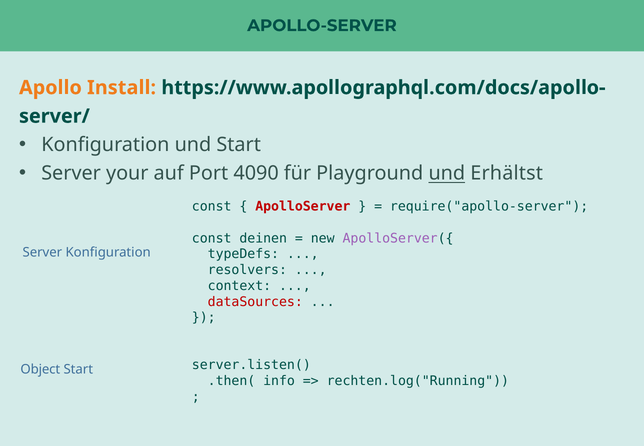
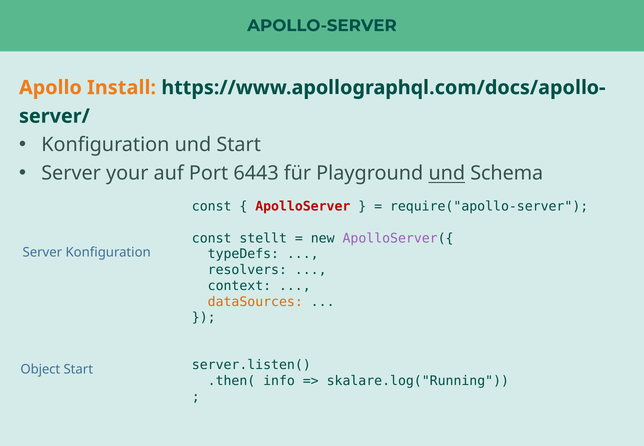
4090: 4090 -> 6443
Erhältst: Erhältst -> Schema
deinen: deinen -> stellt
dataSources colour: red -> orange
rechten.log("Running: rechten.log("Running -> skalare.log("Running
